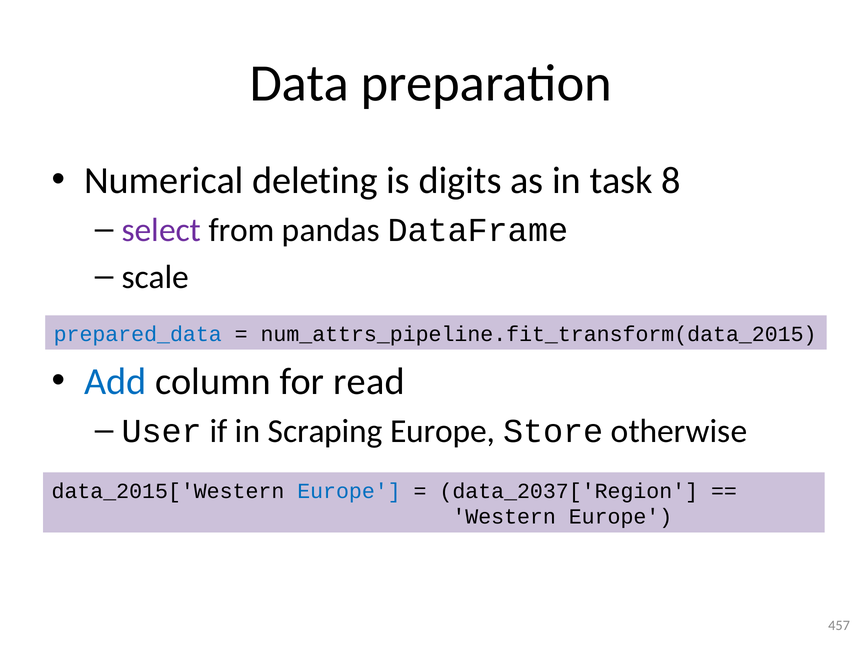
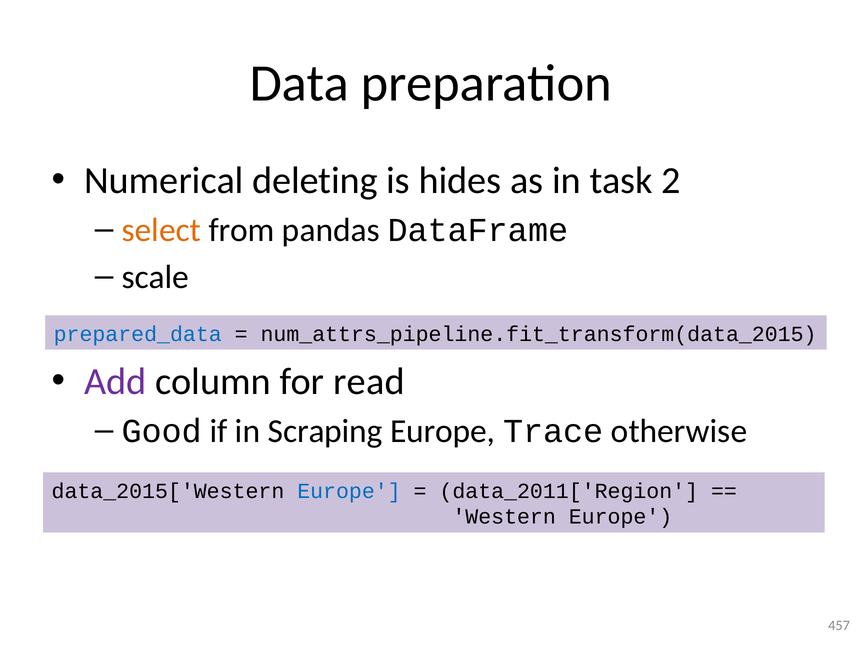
digits: digits -> hides
8: 8 -> 2
select colour: purple -> orange
Add colour: blue -> purple
User: User -> Good
Store: Store -> Trace
data_2037['Region: data_2037['Region -> data_2011['Region
